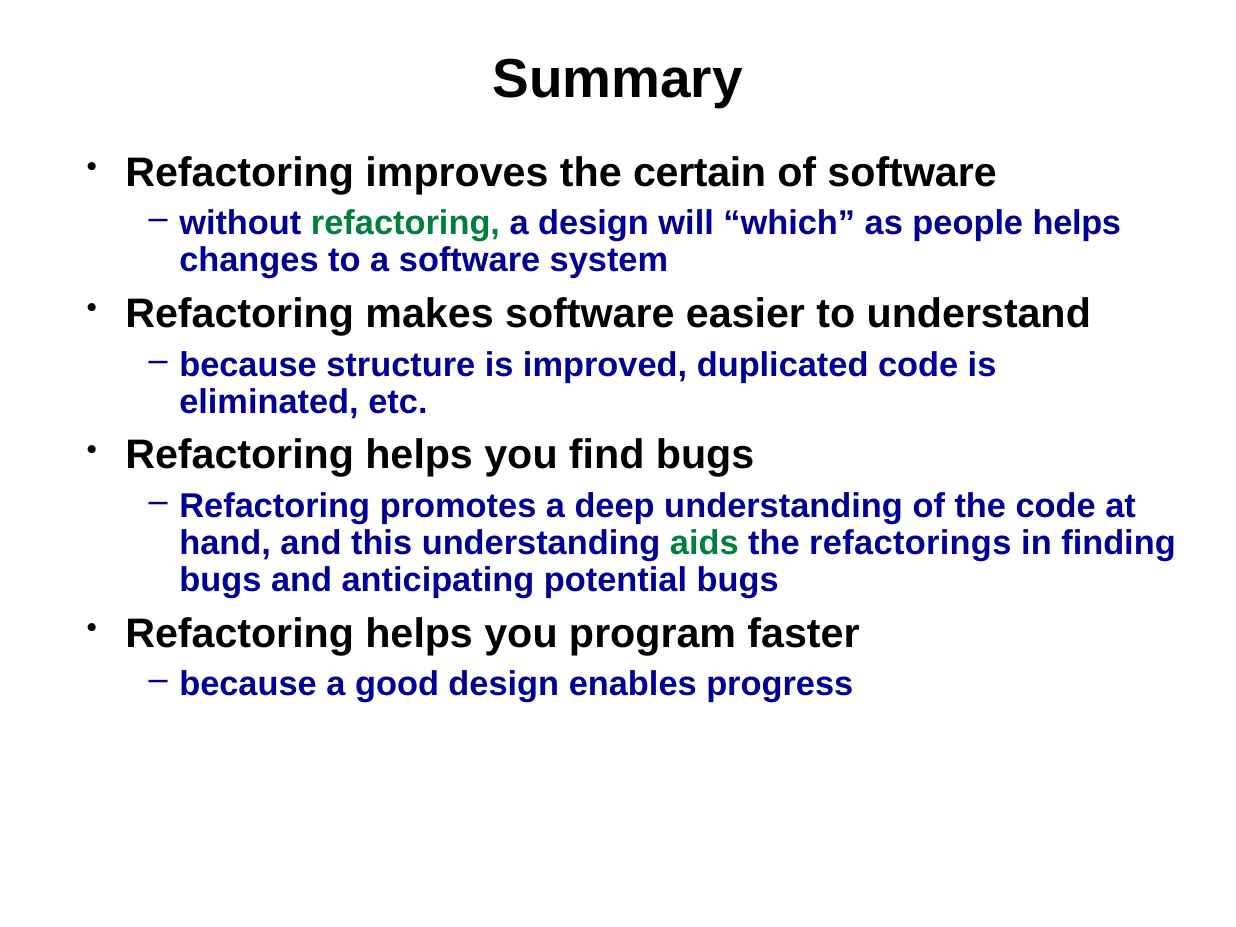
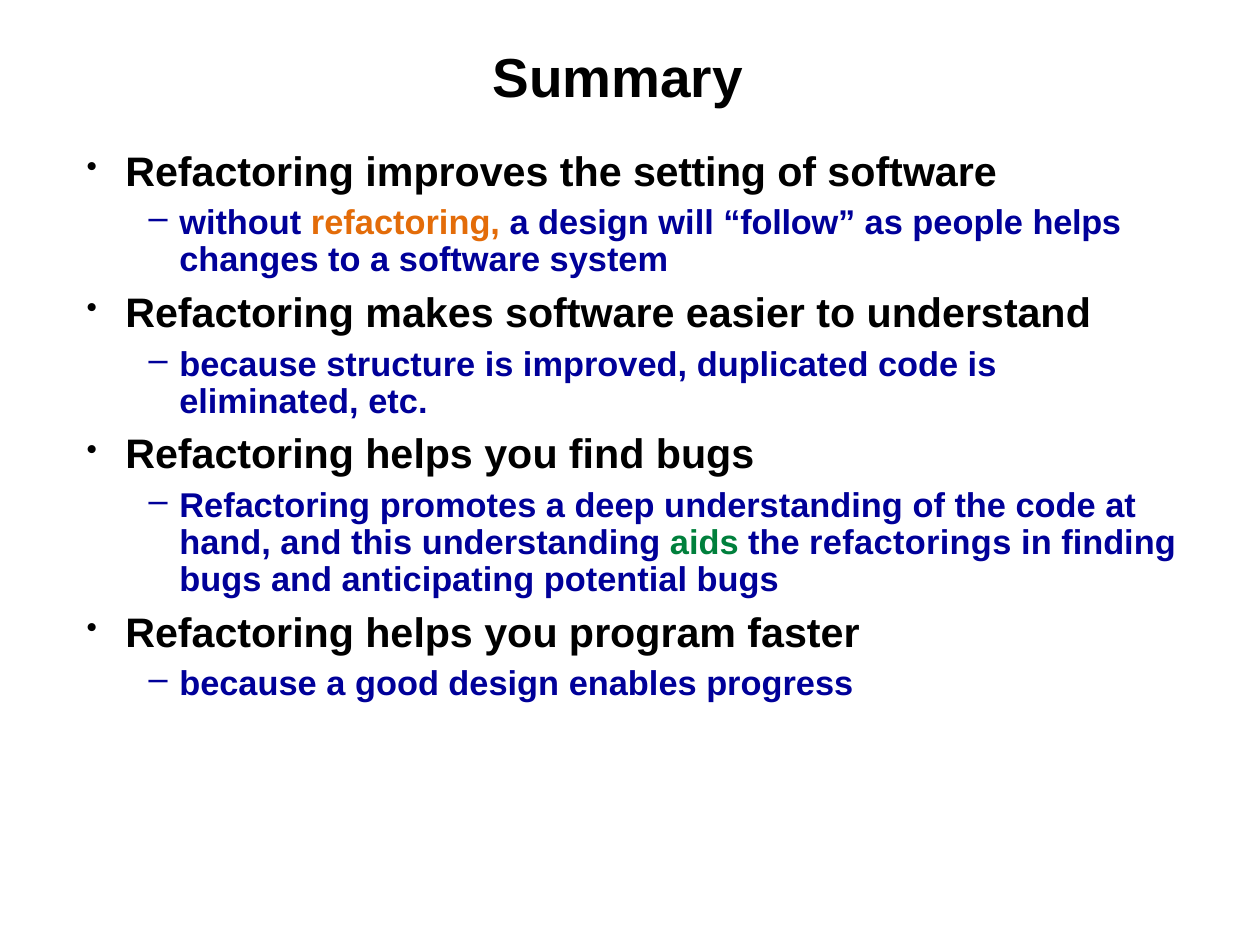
certain: certain -> setting
refactoring at (405, 224) colour: green -> orange
which: which -> follow
